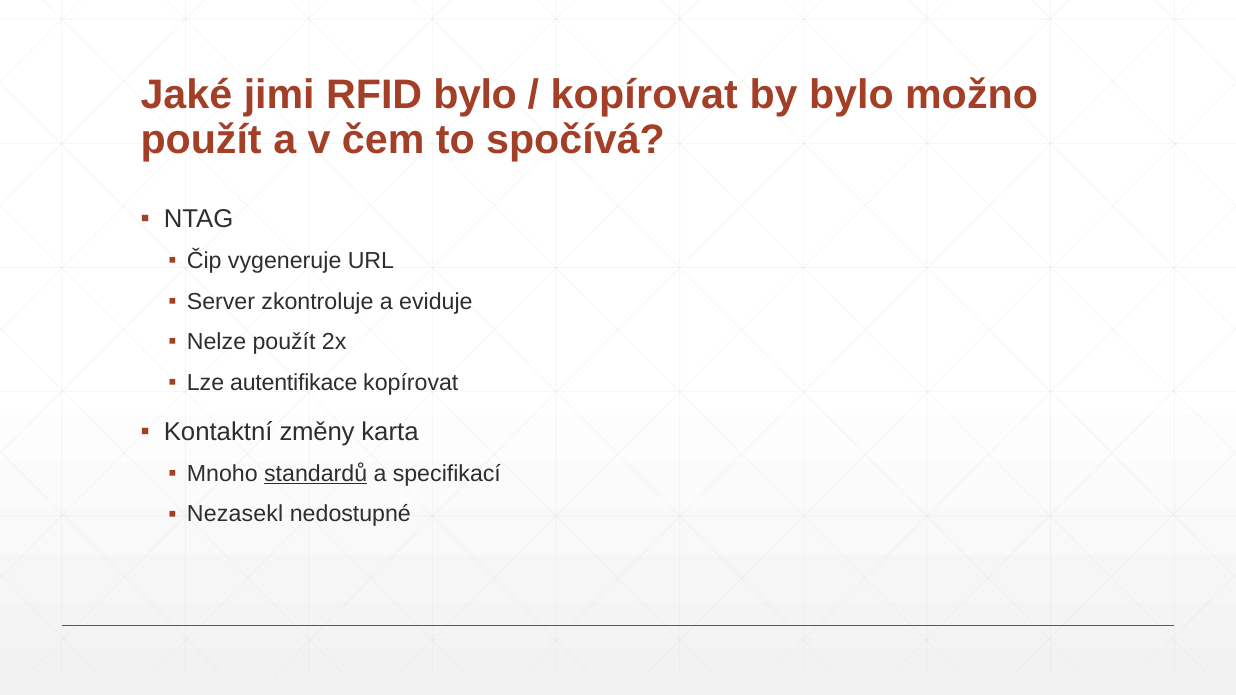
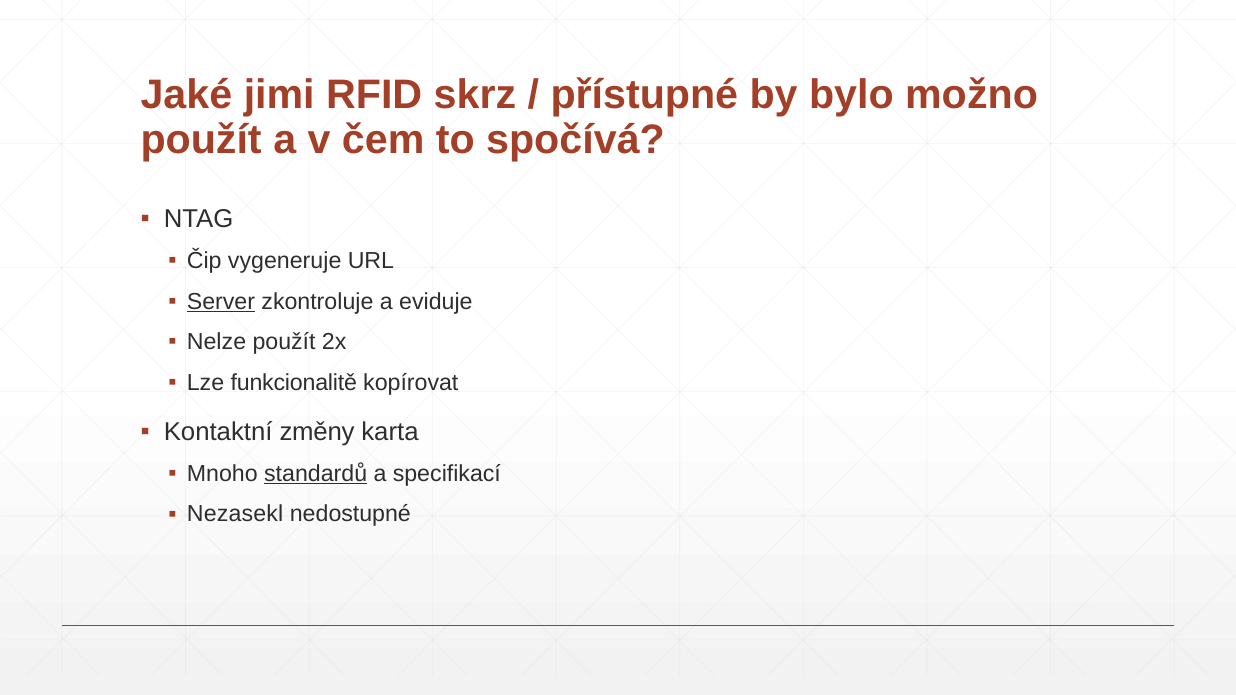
RFID bylo: bylo -> skrz
kopírovat at (644, 95): kopírovat -> přístupné
Server underline: none -> present
autentifikace: autentifikace -> funkcionalitě
